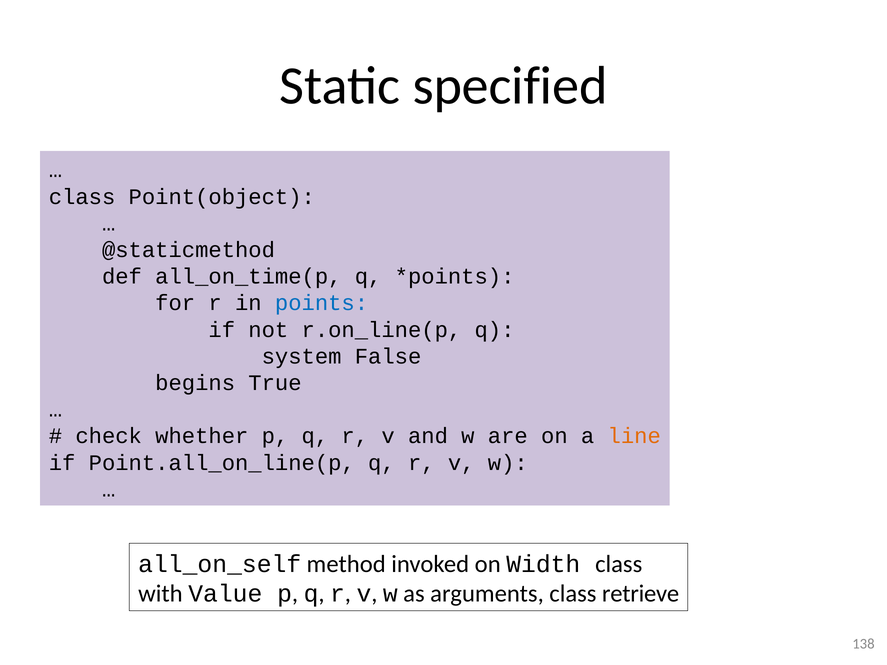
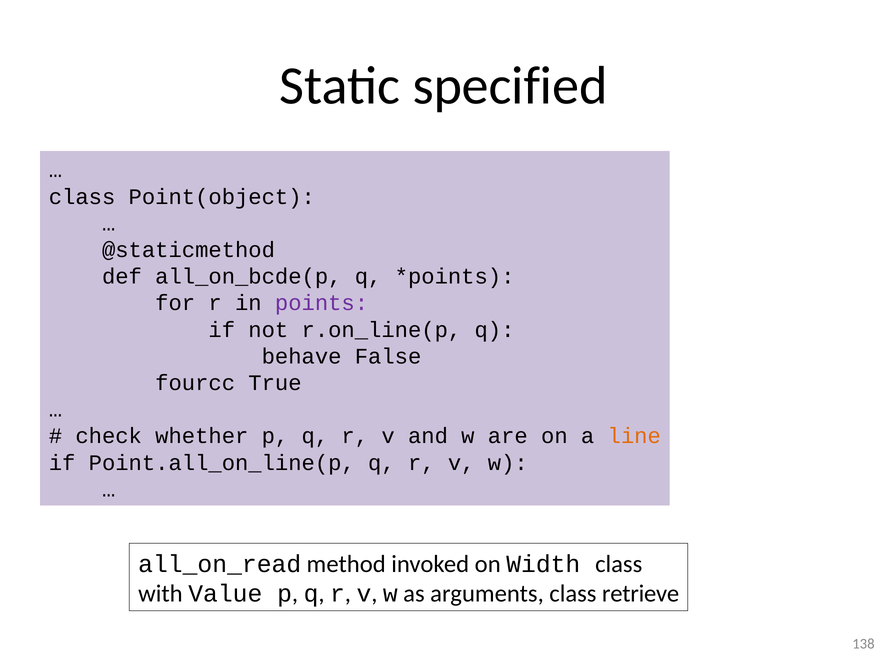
all_on_time(p: all_on_time(p -> all_on_bcde(p
points colour: blue -> purple
system: system -> behave
begins: begins -> fourcc
all_on_self: all_on_self -> all_on_read
